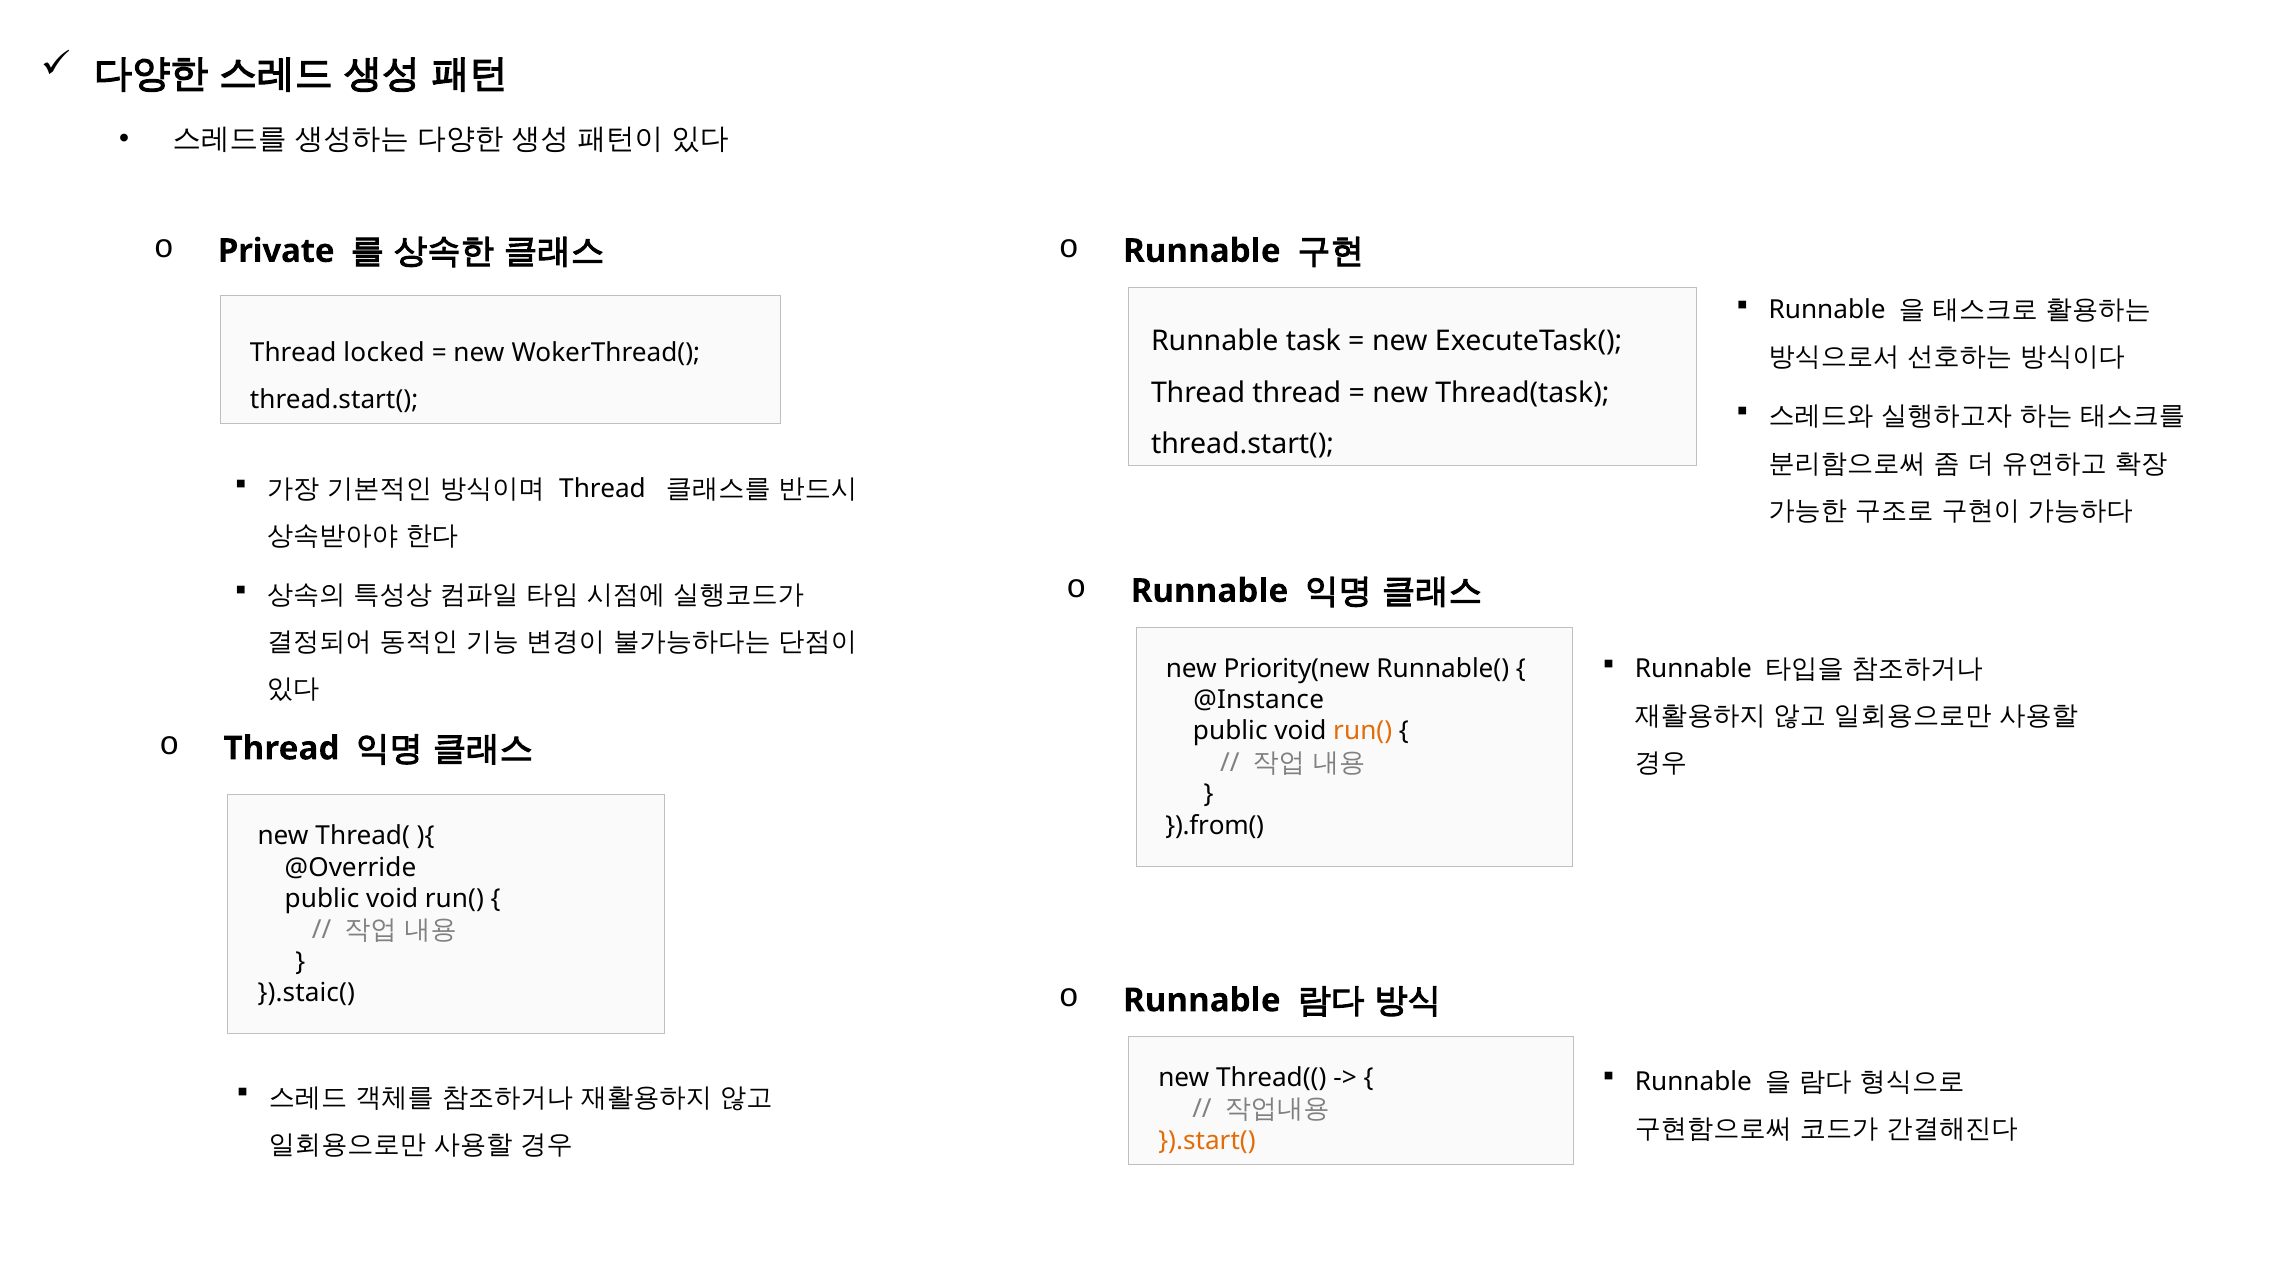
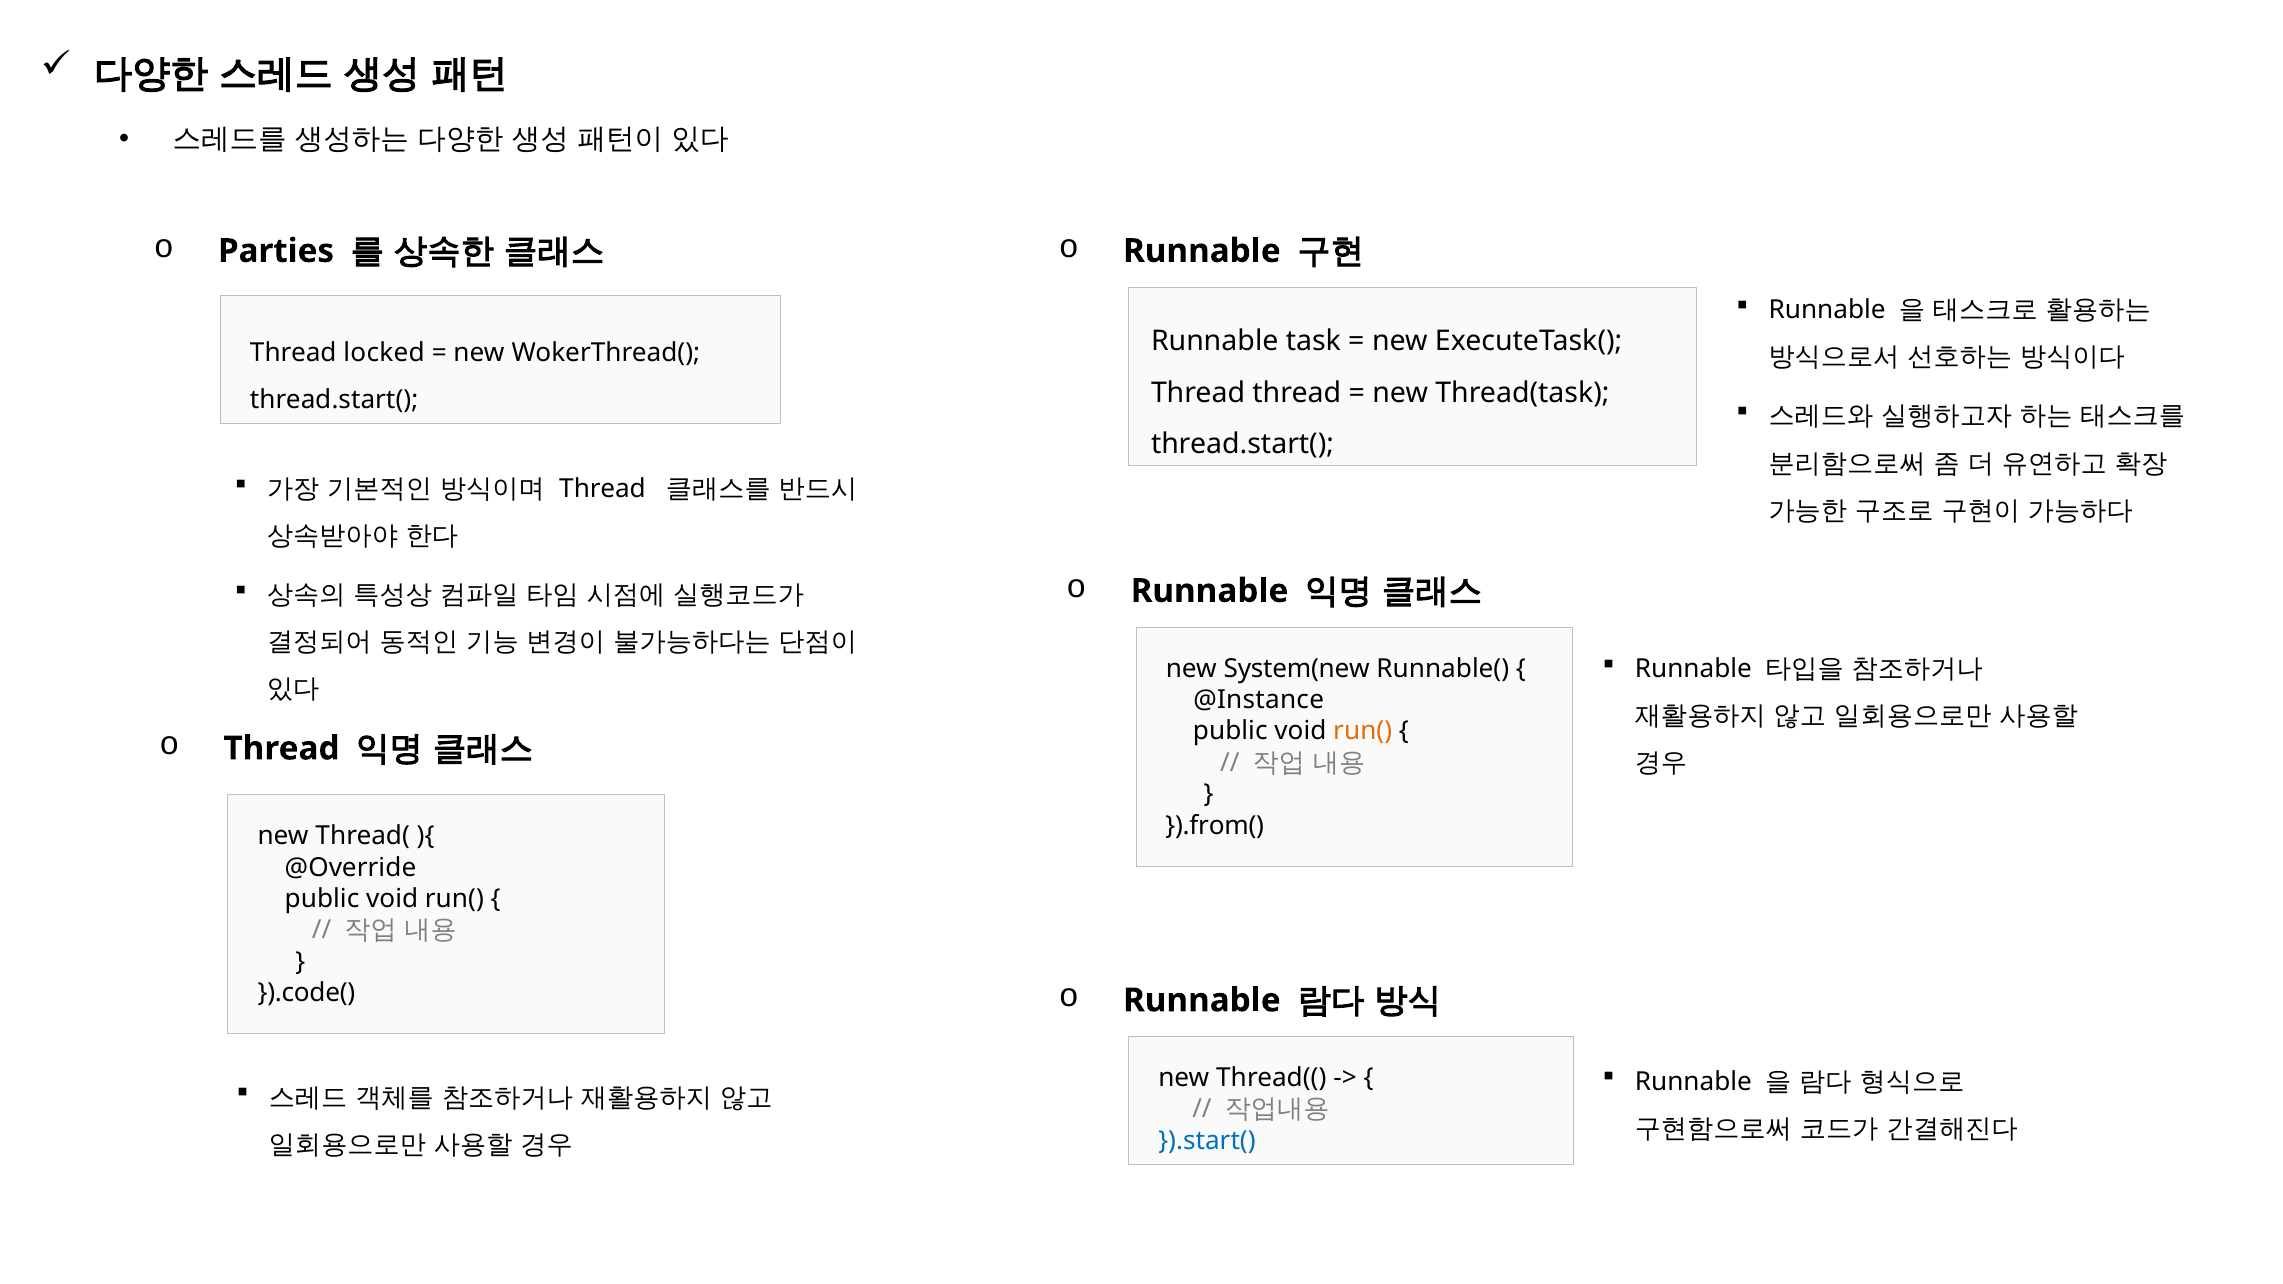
Private: Private -> Parties
Priority(new: Priority(new -> System(new
}).staic(: }).staic( -> }).code(
}).start( colour: orange -> blue
